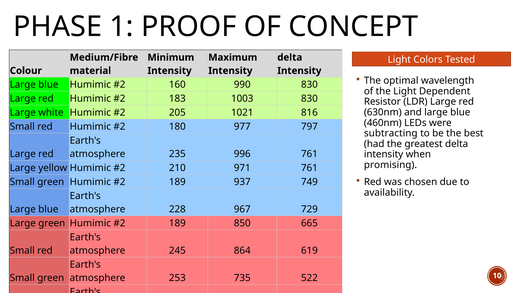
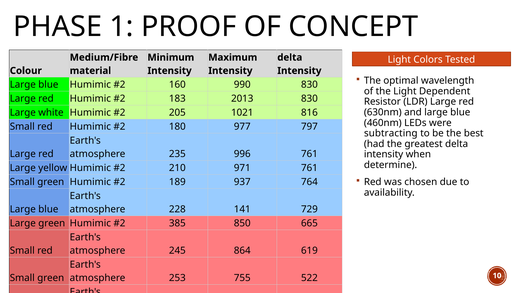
1003: 1003 -> 2013
promising: promising -> determine
749: 749 -> 764
967: 967 -> 141
189 at (177, 223): 189 -> 385
735: 735 -> 755
